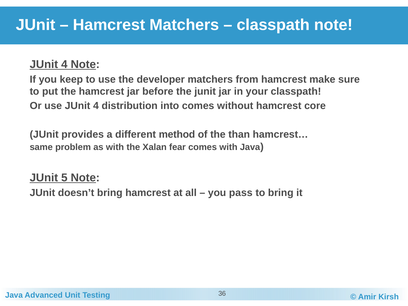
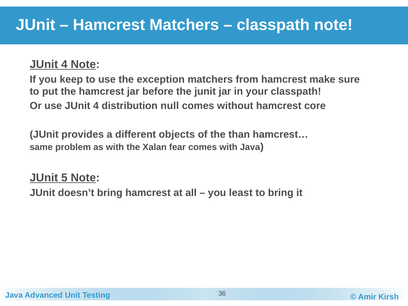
developer: developer -> exception
into: into -> null
method: method -> objects
pass: pass -> least
